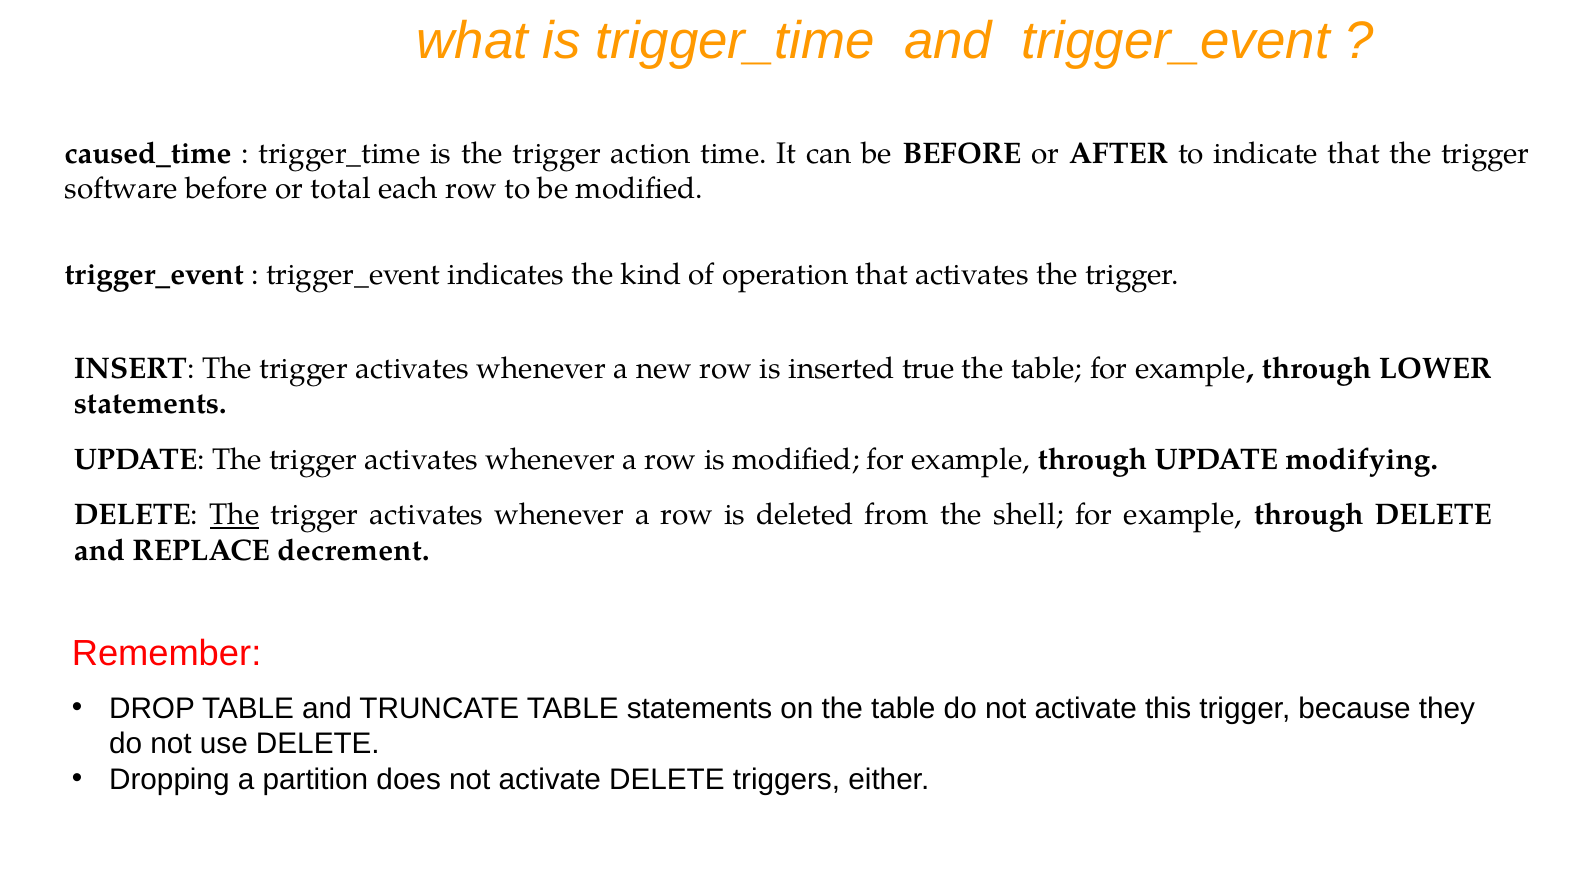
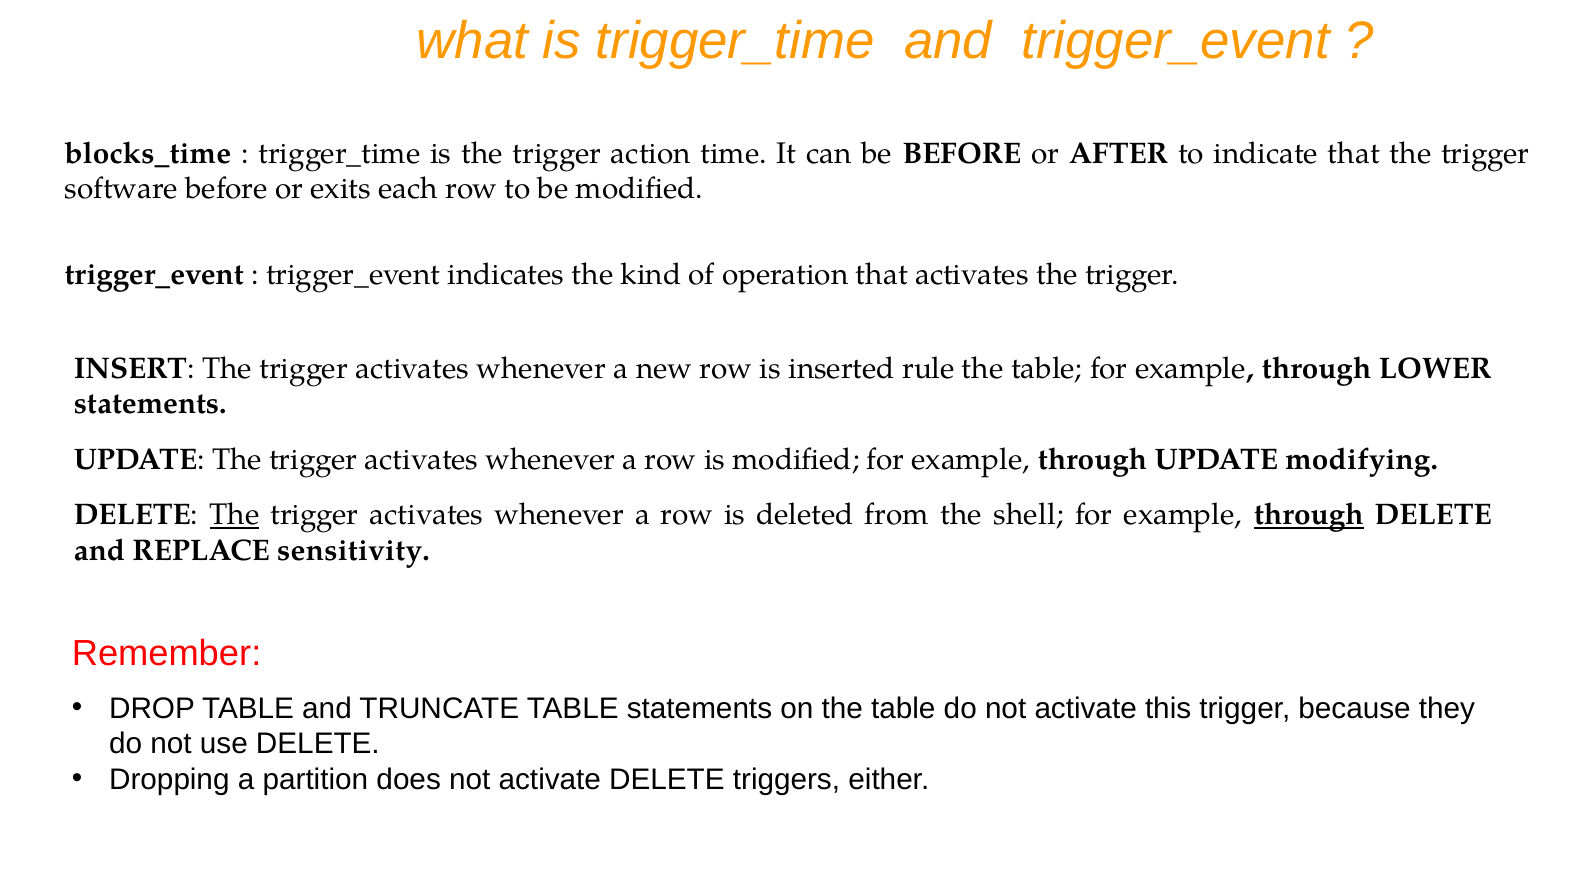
caused_time: caused_time -> blocks_time
total: total -> exits
true: true -> rule
through at (1309, 515) underline: none -> present
decrement: decrement -> sensitivity
